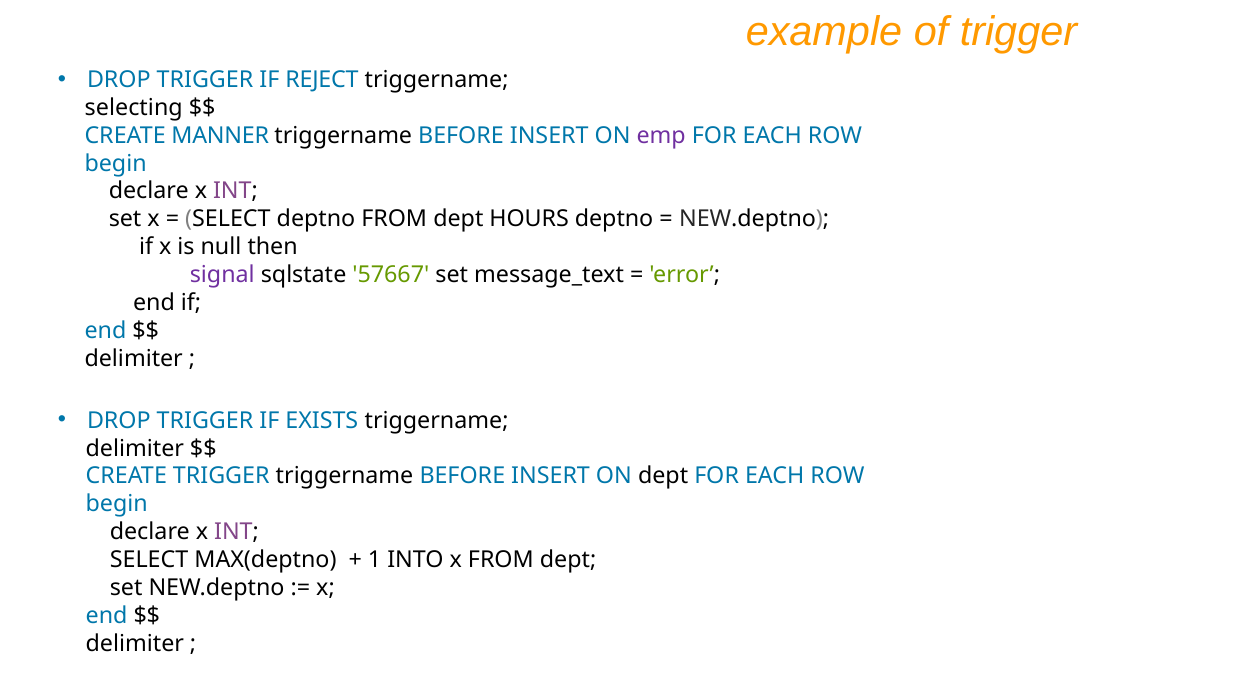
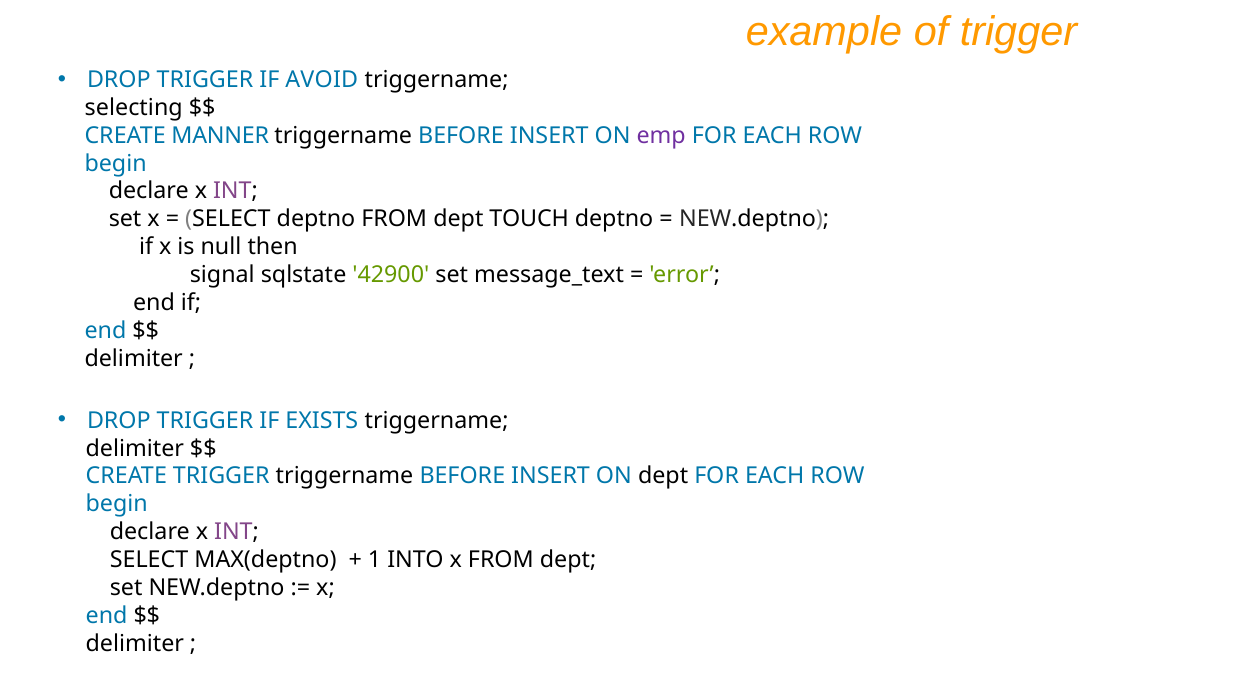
REJECT: REJECT -> AVOID
HOURS: HOURS -> TOUCH
signal colour: purple -> black
57667: 57667 -> 42900
